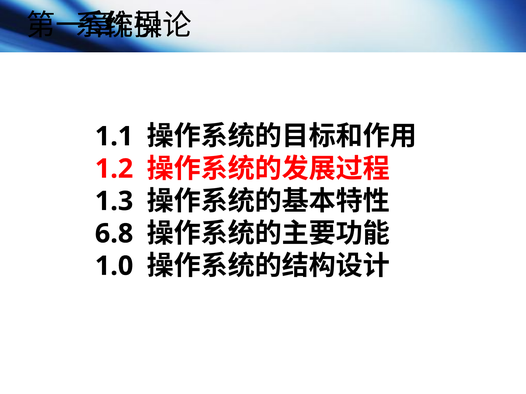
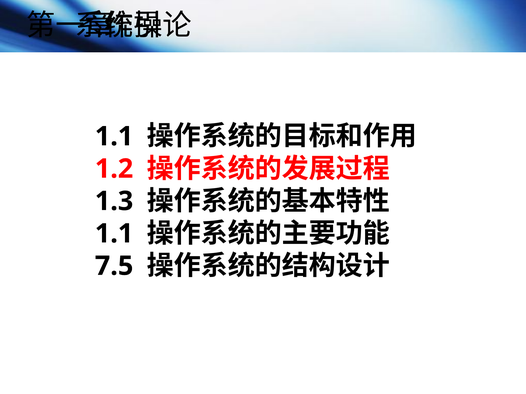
6.8 at (114, 234): 6.8 -> 1.1
1.0: 1.0 -> 7.5
